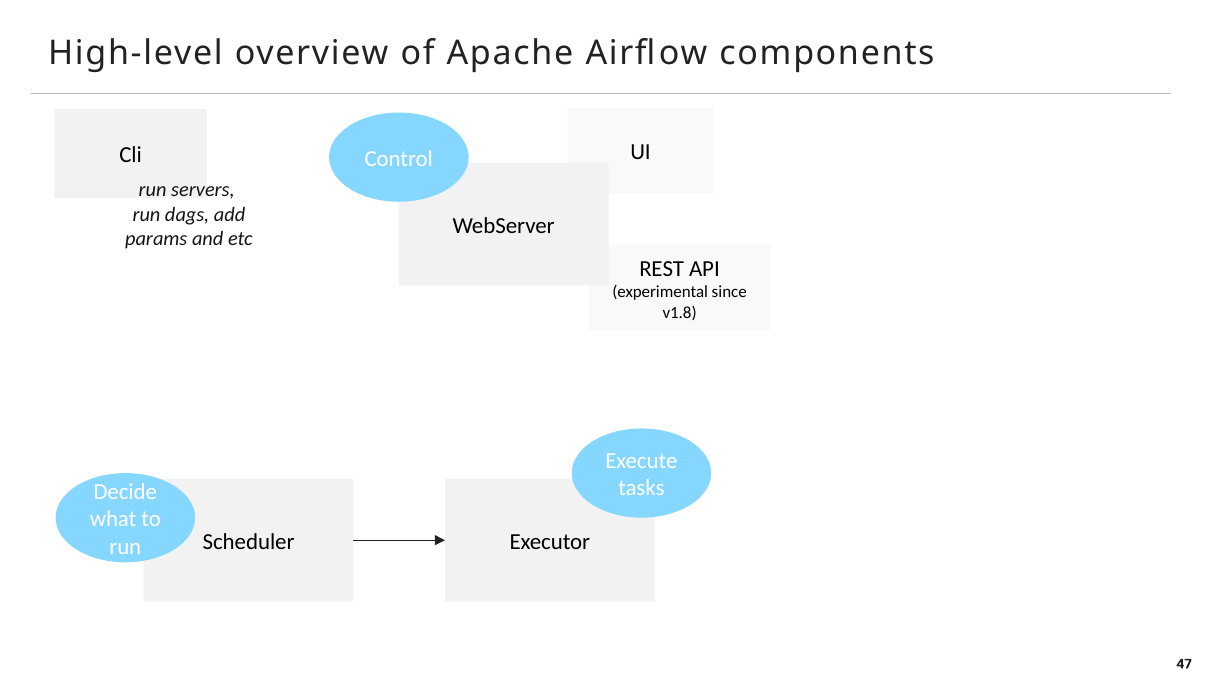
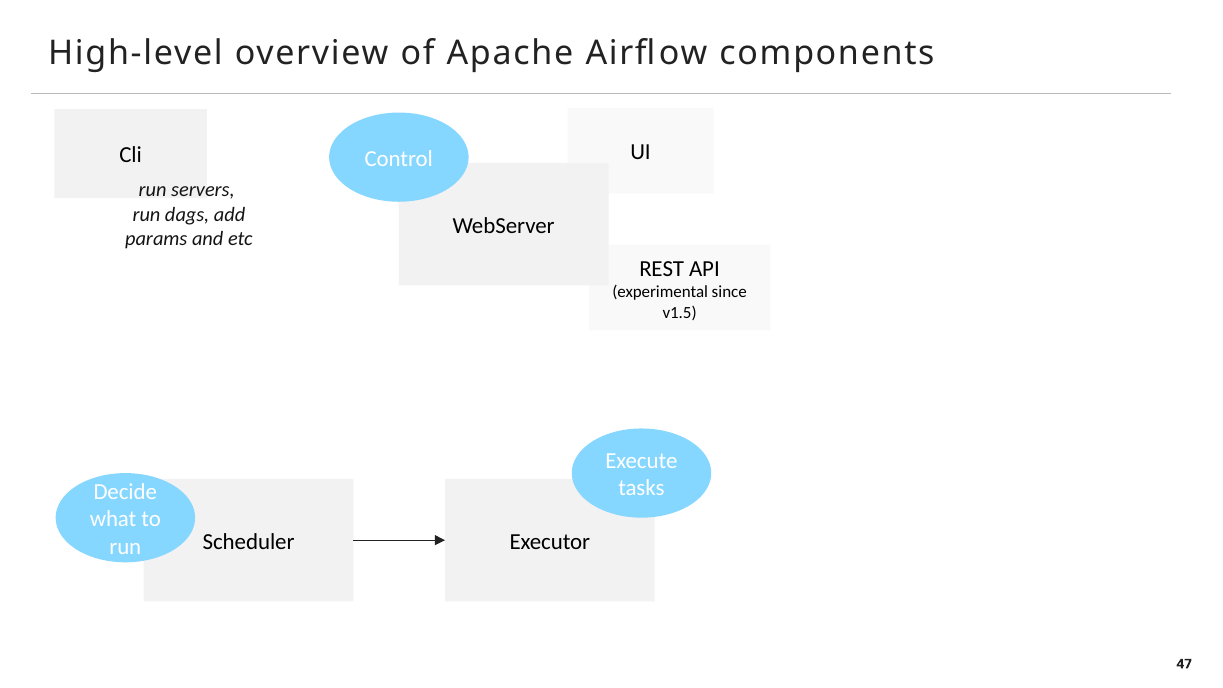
v1.8: v1.8 -> v1.5
